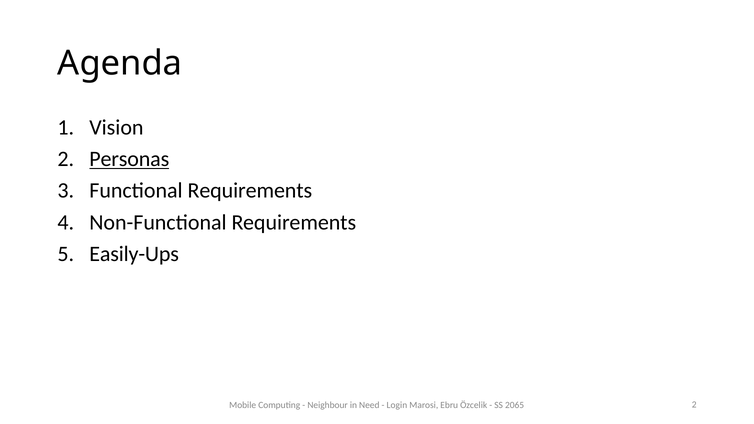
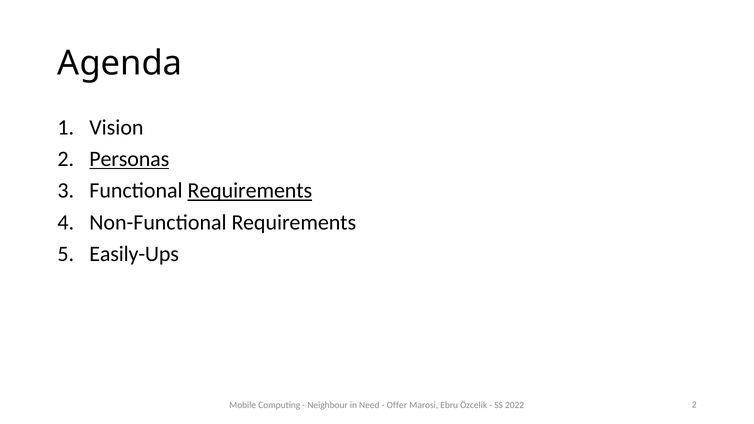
Requirements at (250, 191) underline: none -> present
Login: Login -> Offer
2065: 2065 -> 2022
